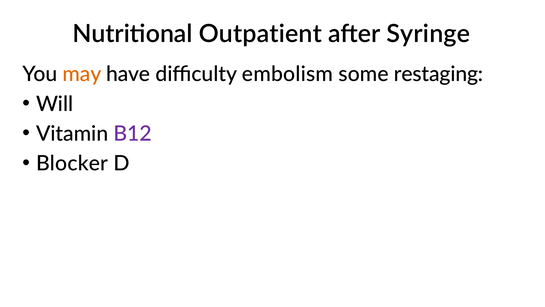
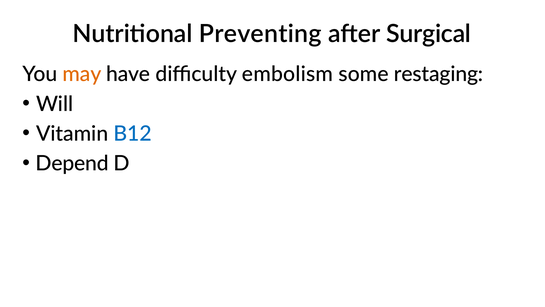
Outpatient: Outpatient -> Preventing
Syringe: Syringe -> Surgical
B12 colour: purple -> blue
Blocker: Blocker -> Depend
